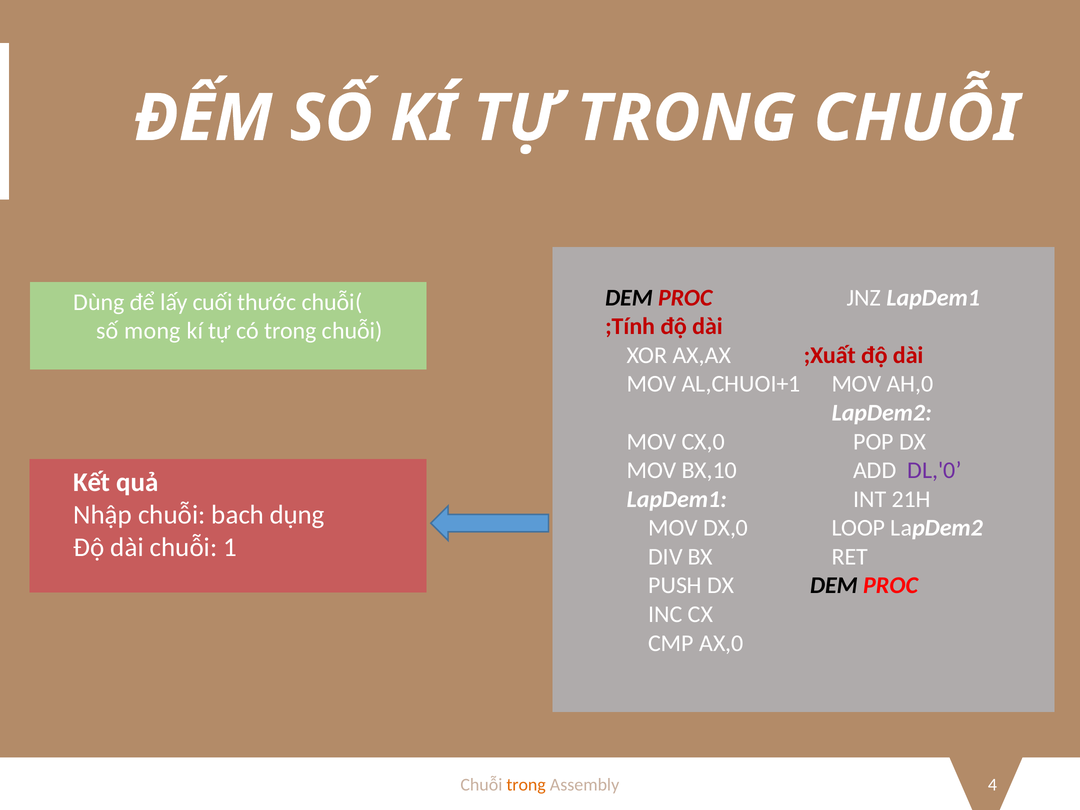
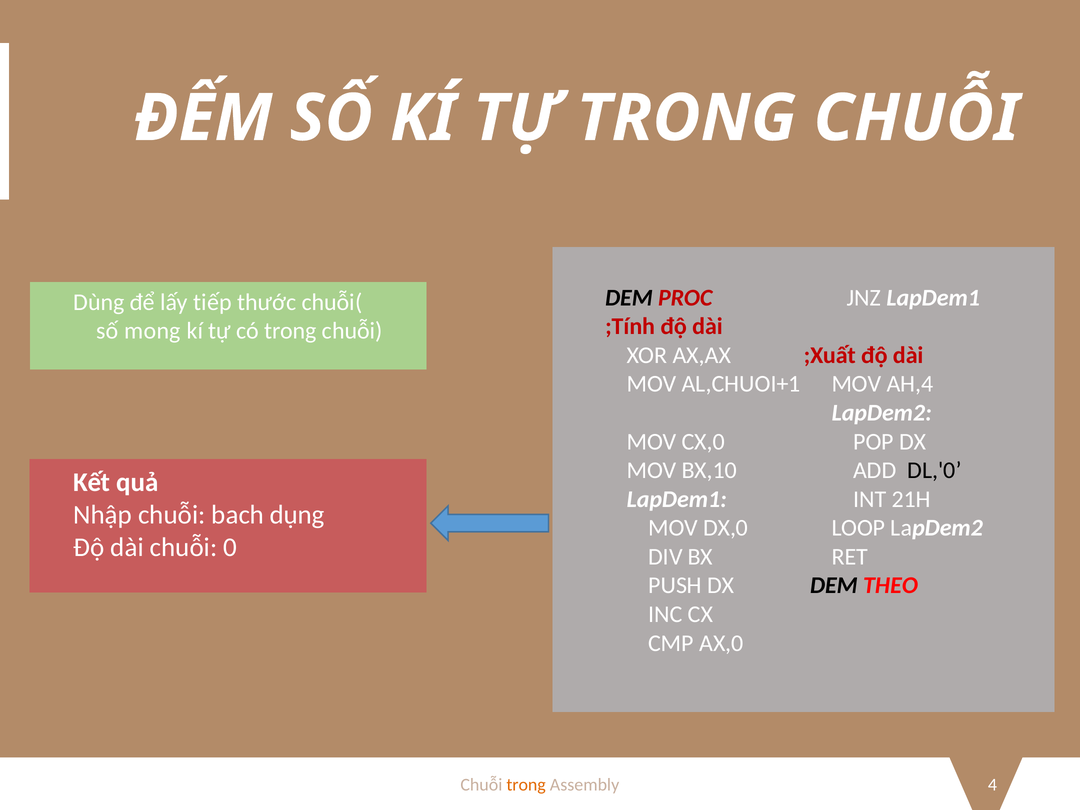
cuối: cuối -> tiếp
AH,0: AH,0 -> AH,4
DL,'0 colour: purple -> black
1: 1 -> 0
PROC at (890, 586): PROC -> THEO
